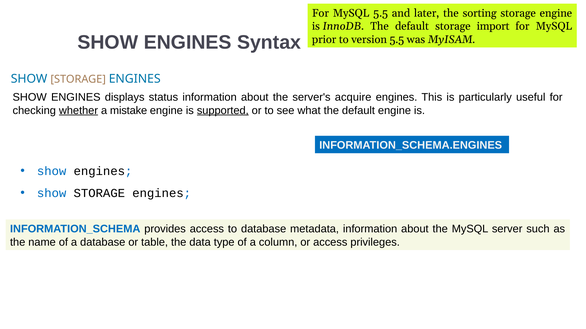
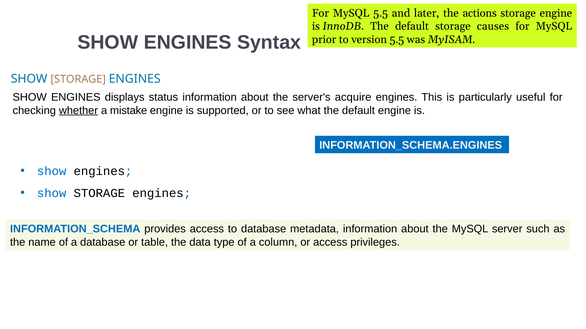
sorting: sorting -> actions
import: import -> causes
supported underline: present -> none
